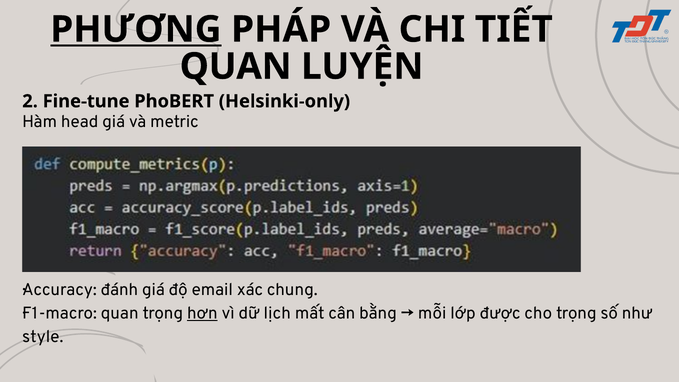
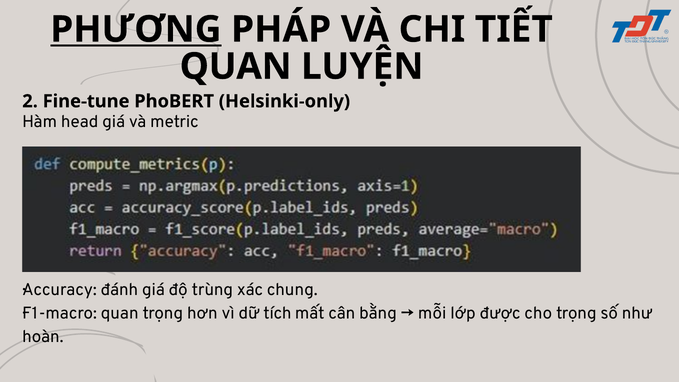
email: email -> trùng
hơn underline: present -> none
lịch: lịch -> tích
style: style -> hoàn
